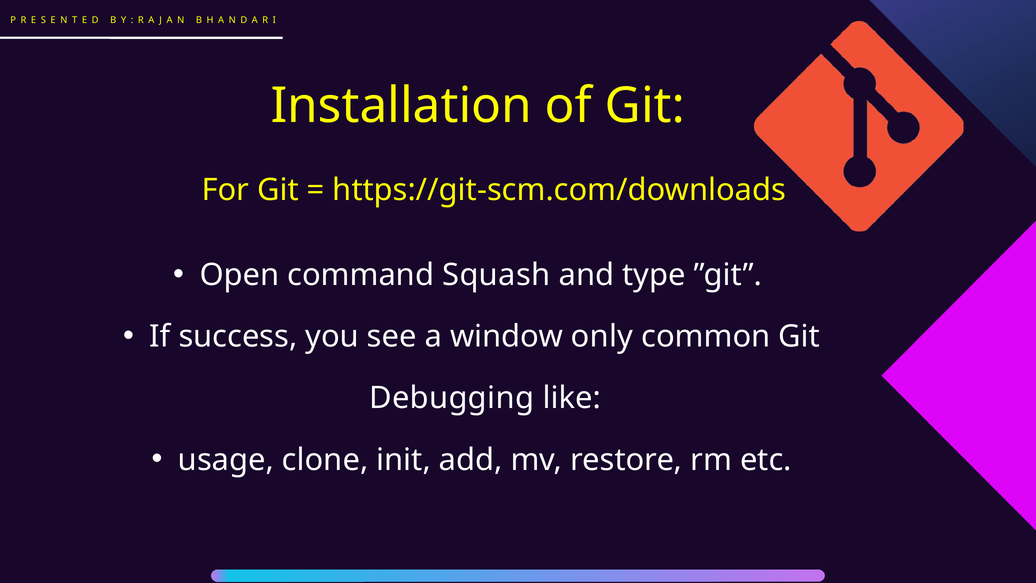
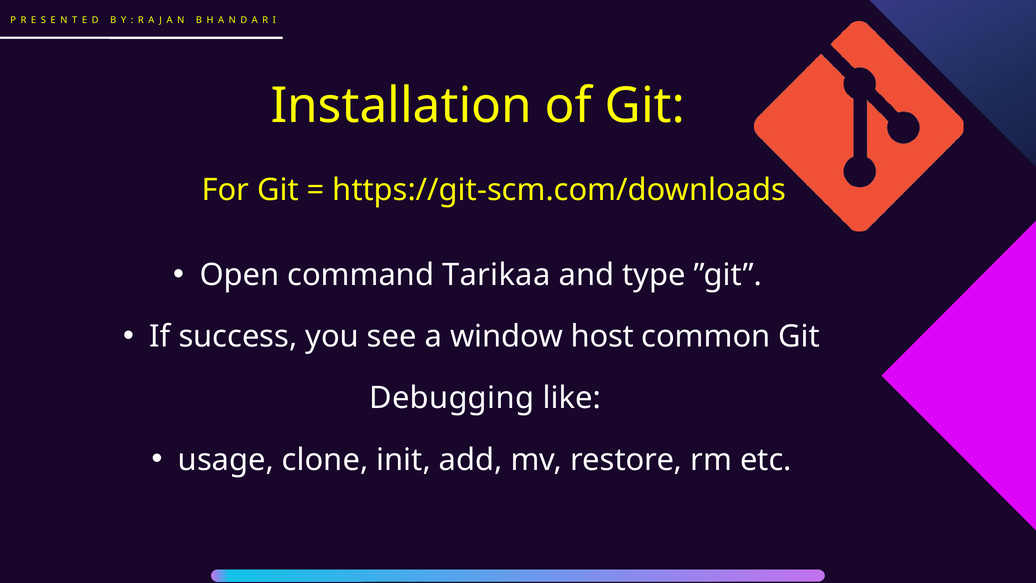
Squash: Squash -> Tarikaa
only: only -> host
